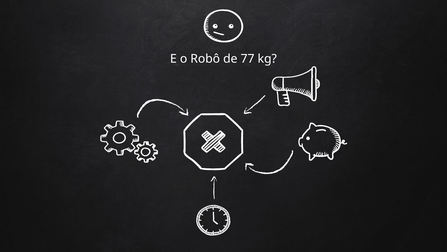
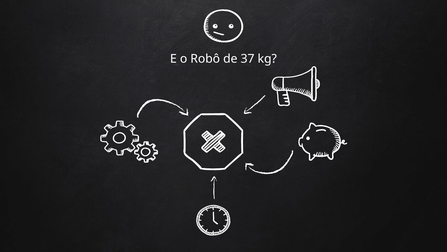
77: 77 -> 37
